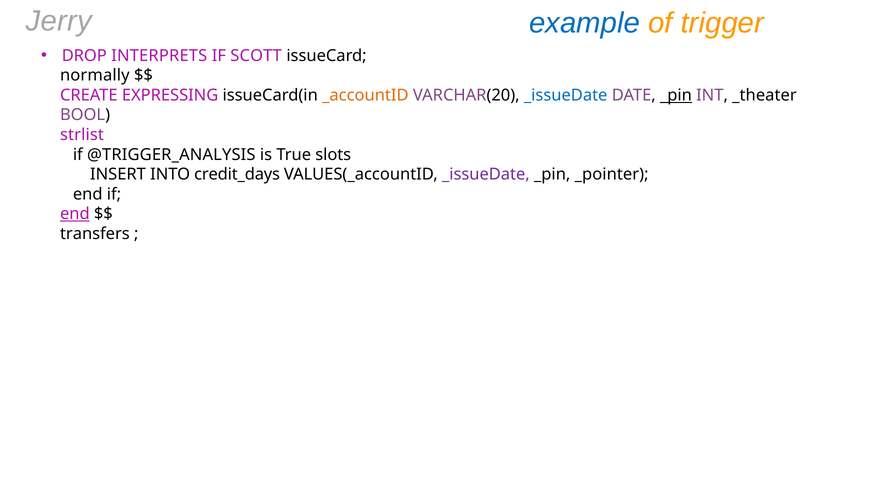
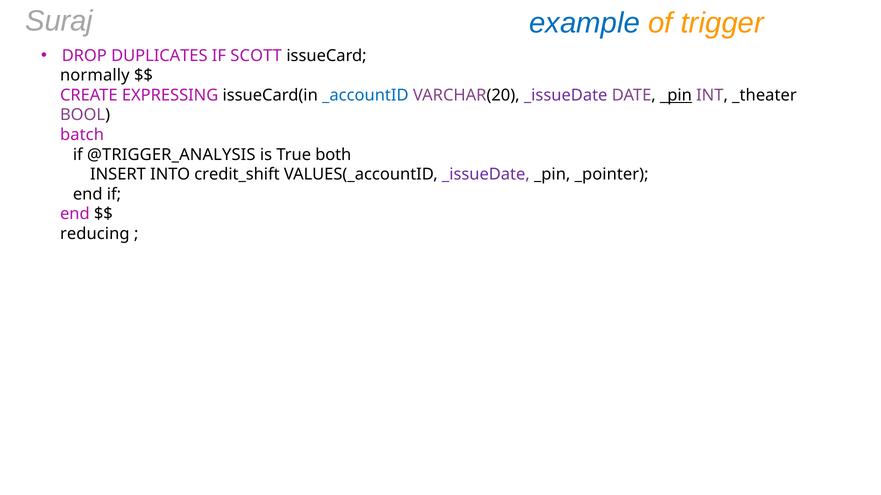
Jerry: Jerry -> Suraj
INTERPRETS: INTERPRETS -> DUPLICATES
_accountID colour: orange -> blue
_issueDate at (566, 95) colour: blue -> purple
strlist: strlist -> batch
slots: slots -> both
credit_days: credit_days -> credit_shift
end at (75, 214) underline: present -> none
transfers: transfers -> reducing
